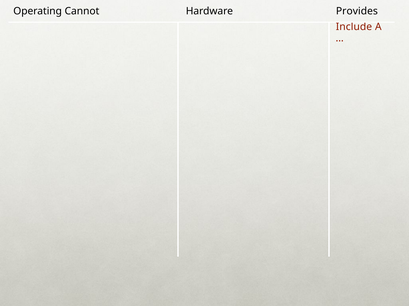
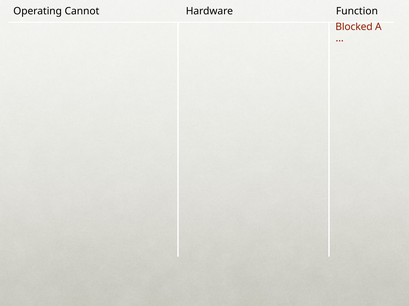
Provides: Provides -> Function
Include: Include -> Blocked
